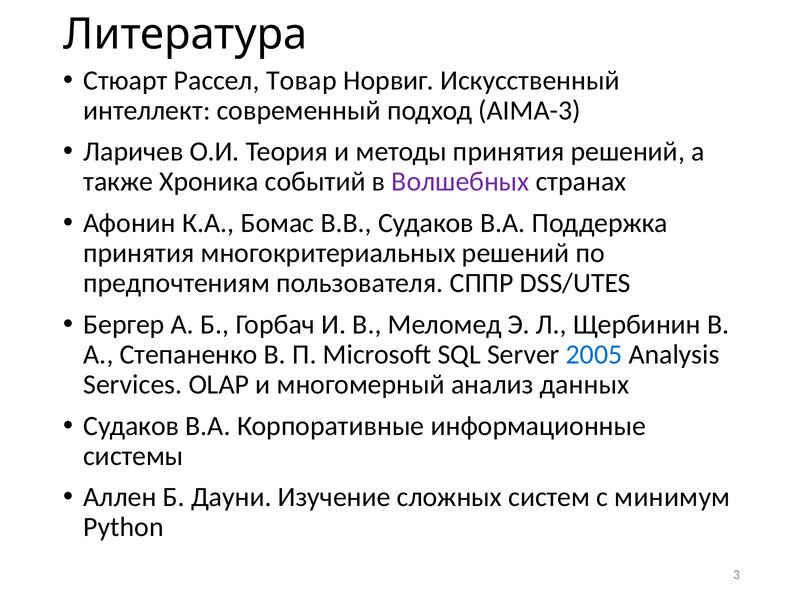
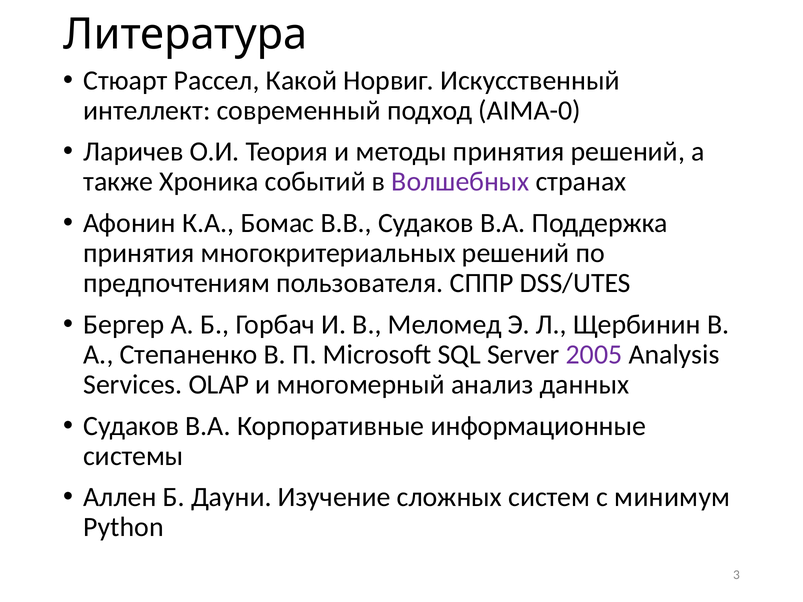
Товар: Товар -> Какой
AIMA-3: AIMA-3 -> AIMA-0
2005 colour: blue -> purple
